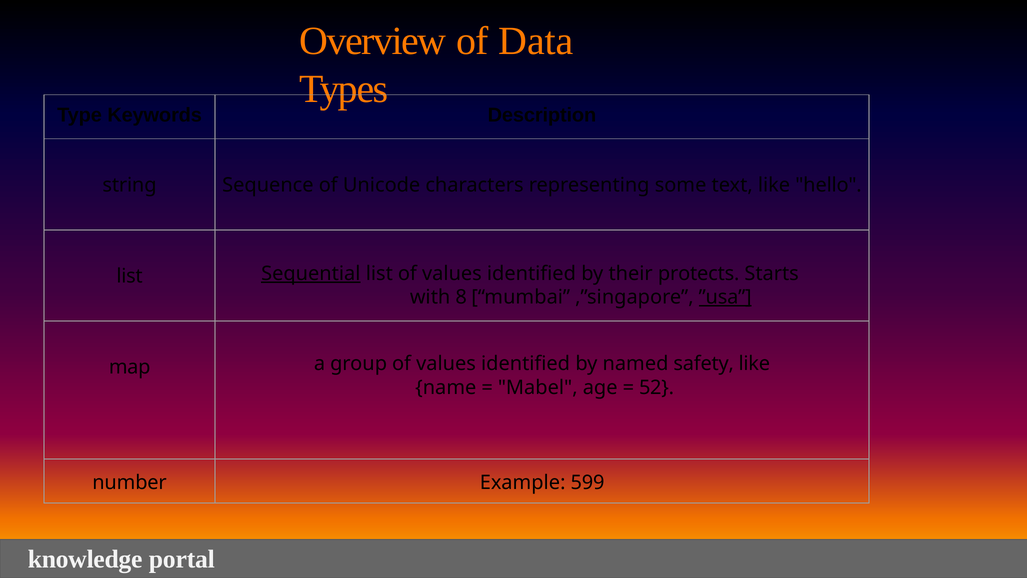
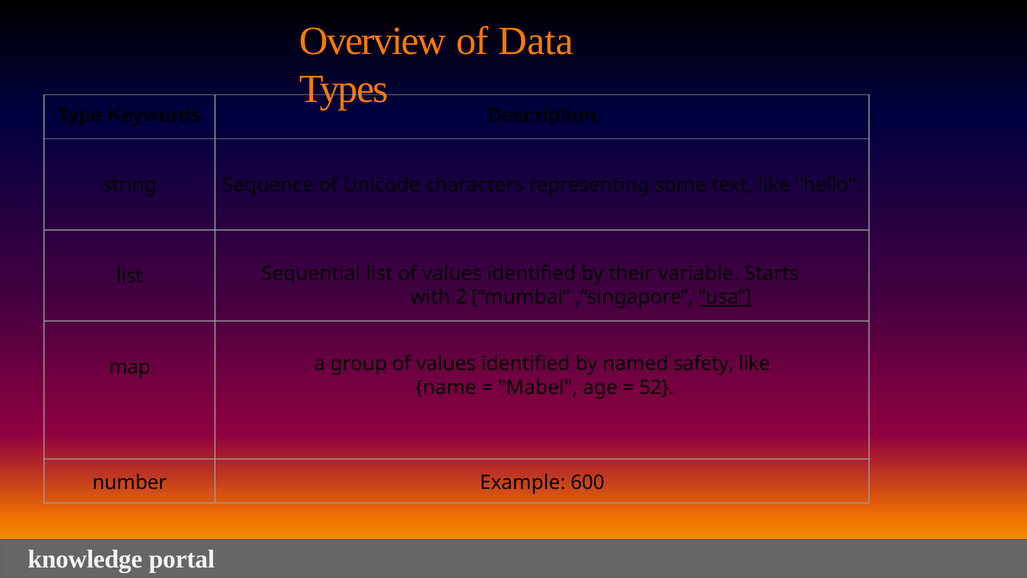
Sequential underline: present -> none
protects: protects -> variable
8: 8 -> 2
599: 599 -> 600
